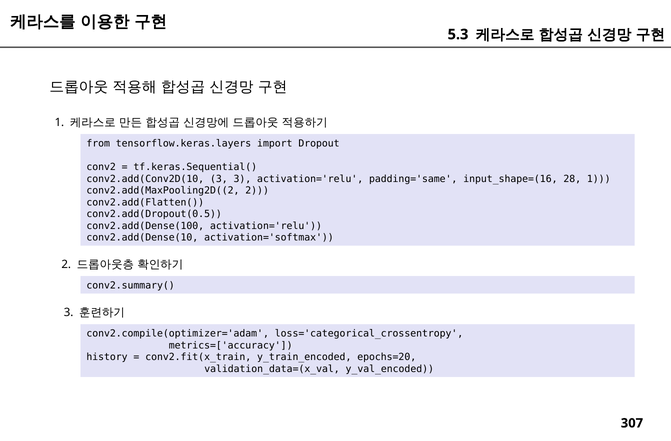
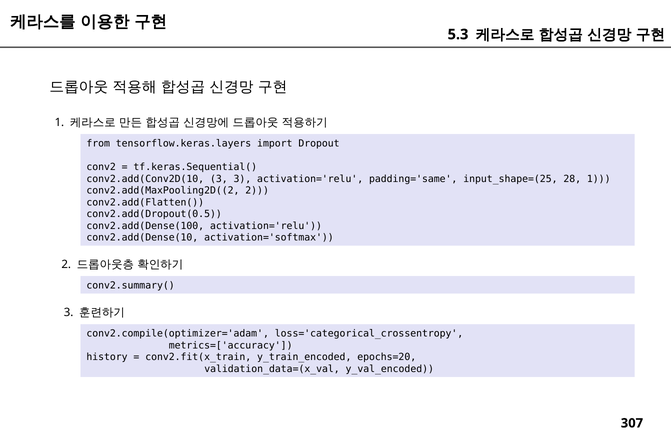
input_shape=(16: input_shape=(16 -> input_shape=(25
